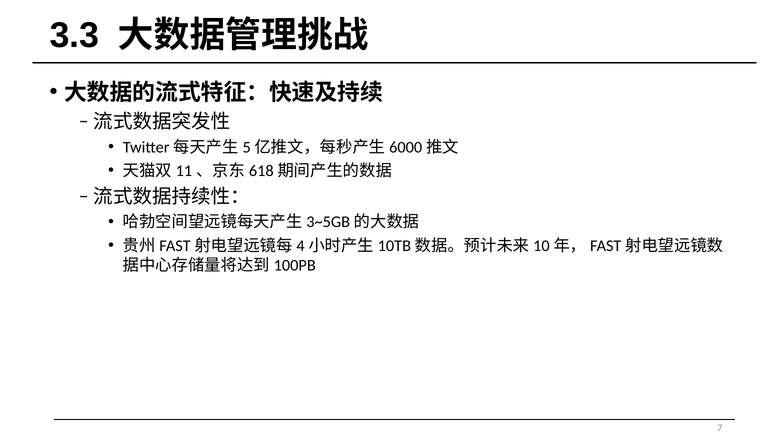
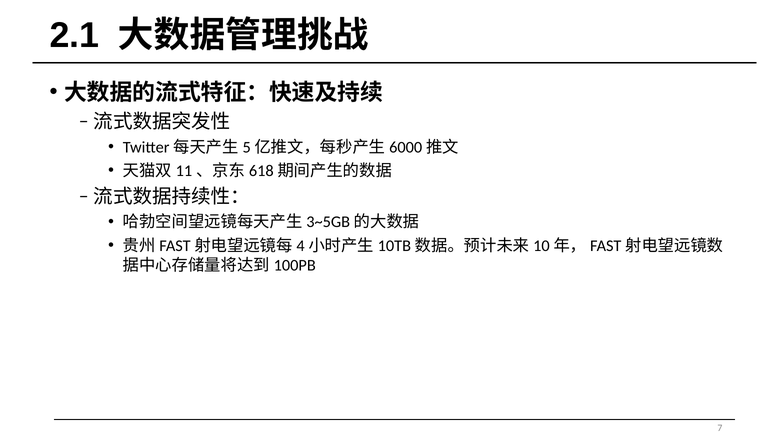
3.3: 3.3 -> 2.1
